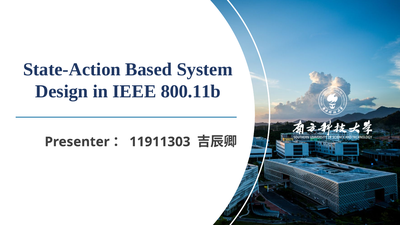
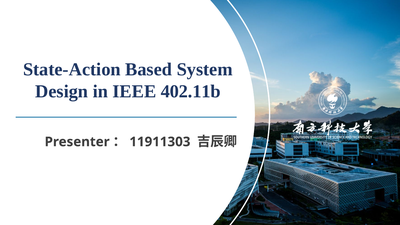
800.11b: 800.11b -> 402.11b
